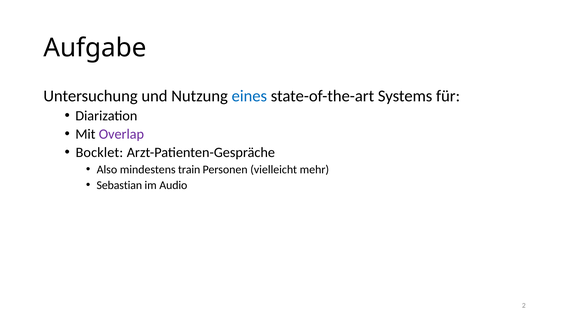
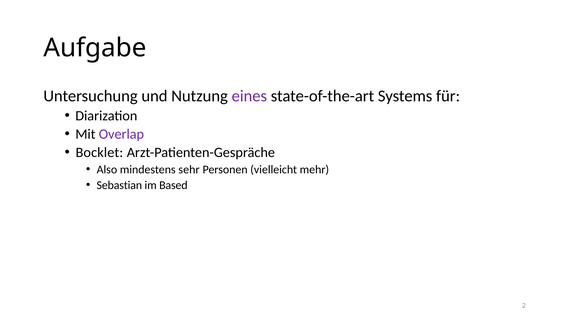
eines colour: blue -> purple
train: train -> sehr
Audio: Audio -> Based
